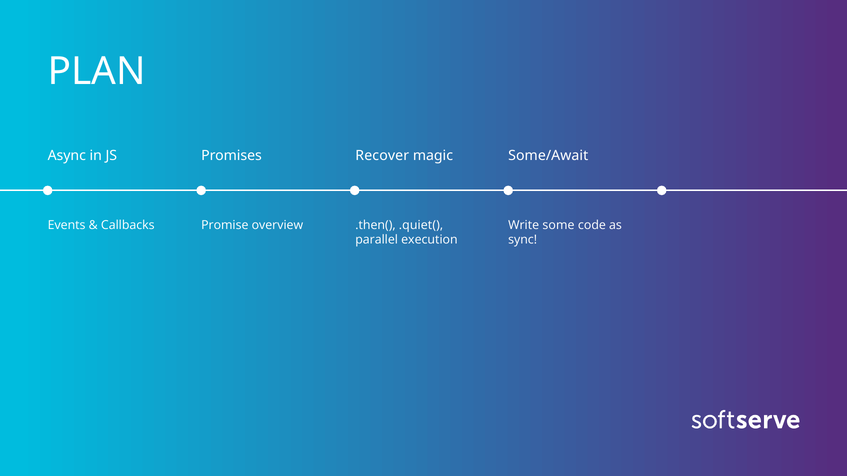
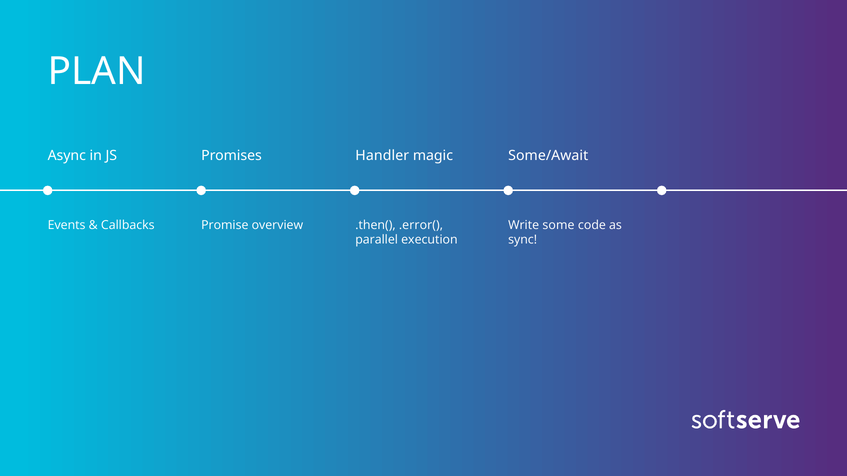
Recover: Recover -> Handler
.quiet(: .quiet( -> .error(
